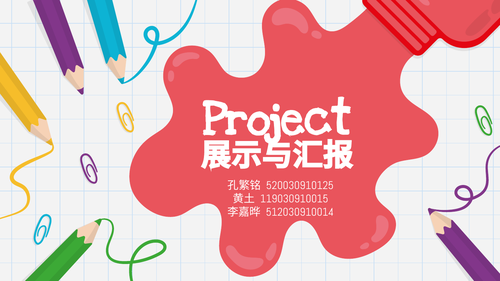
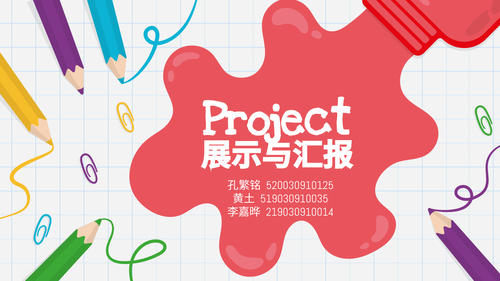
119030910015: 119030910015 -> 519030910035
512030910014: 512030910014 -> 219030910014
